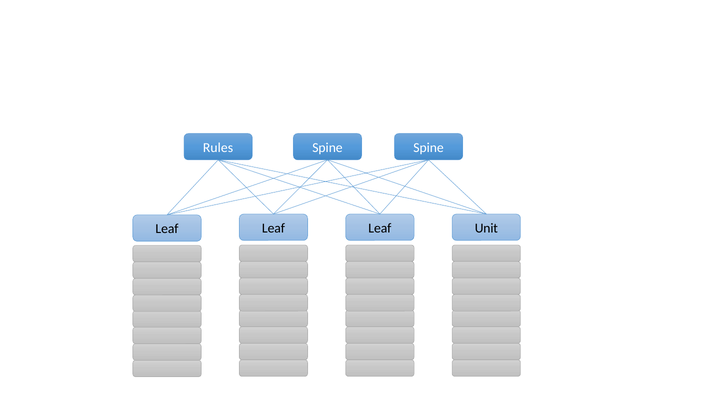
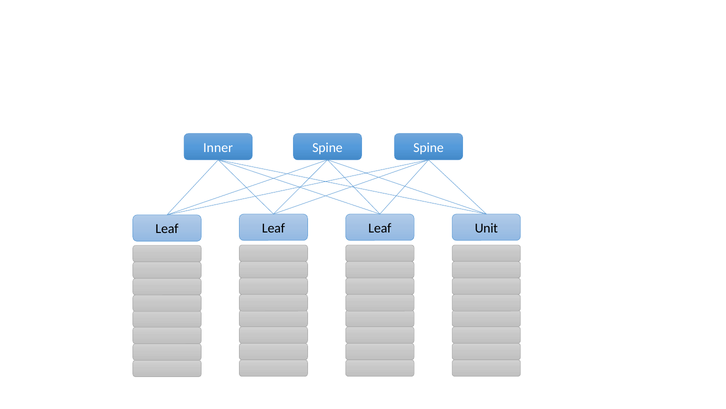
Rules: Rules -> Inner
